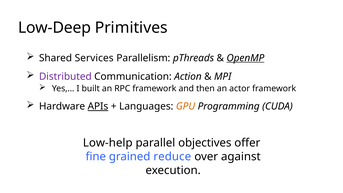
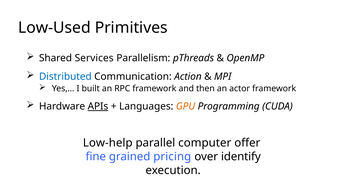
Low-Deep: Low-Deep -> Low-Used
OpenMP underline: present -> none
Distributed colour: purple -> blue
objectives: objectives -> computer
reduce: reduce -> pricing
against: against -> identify
